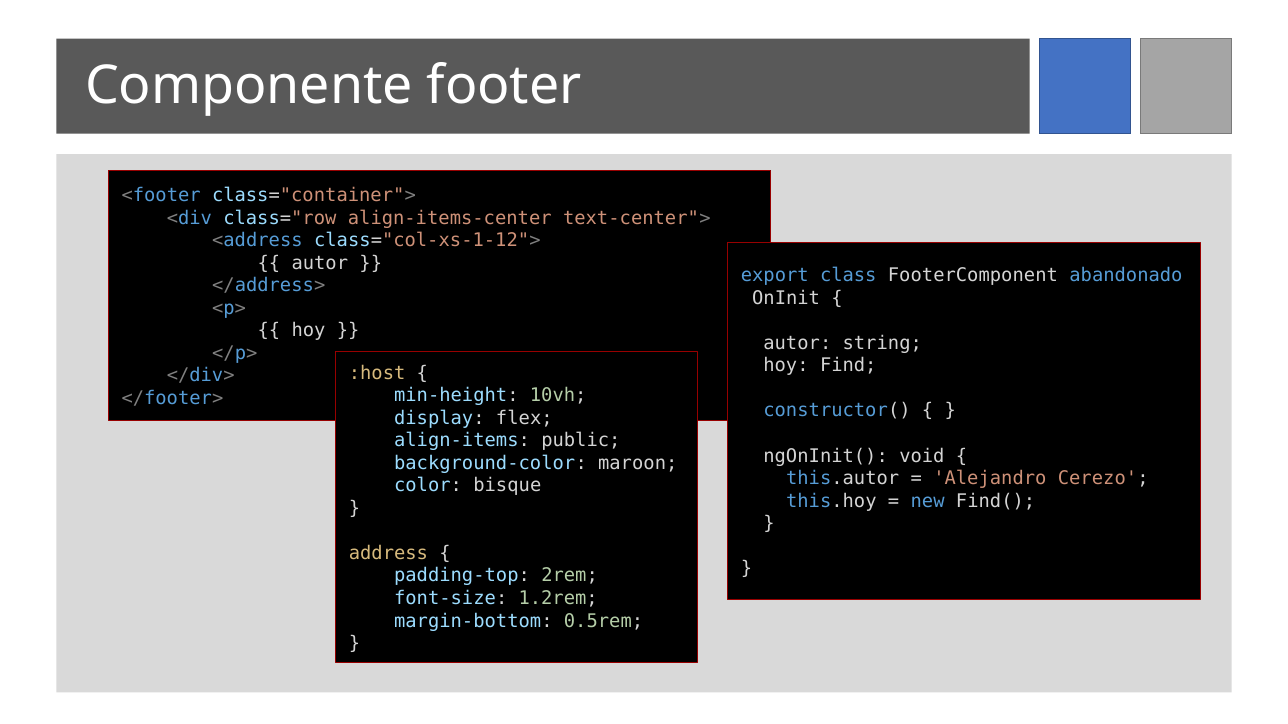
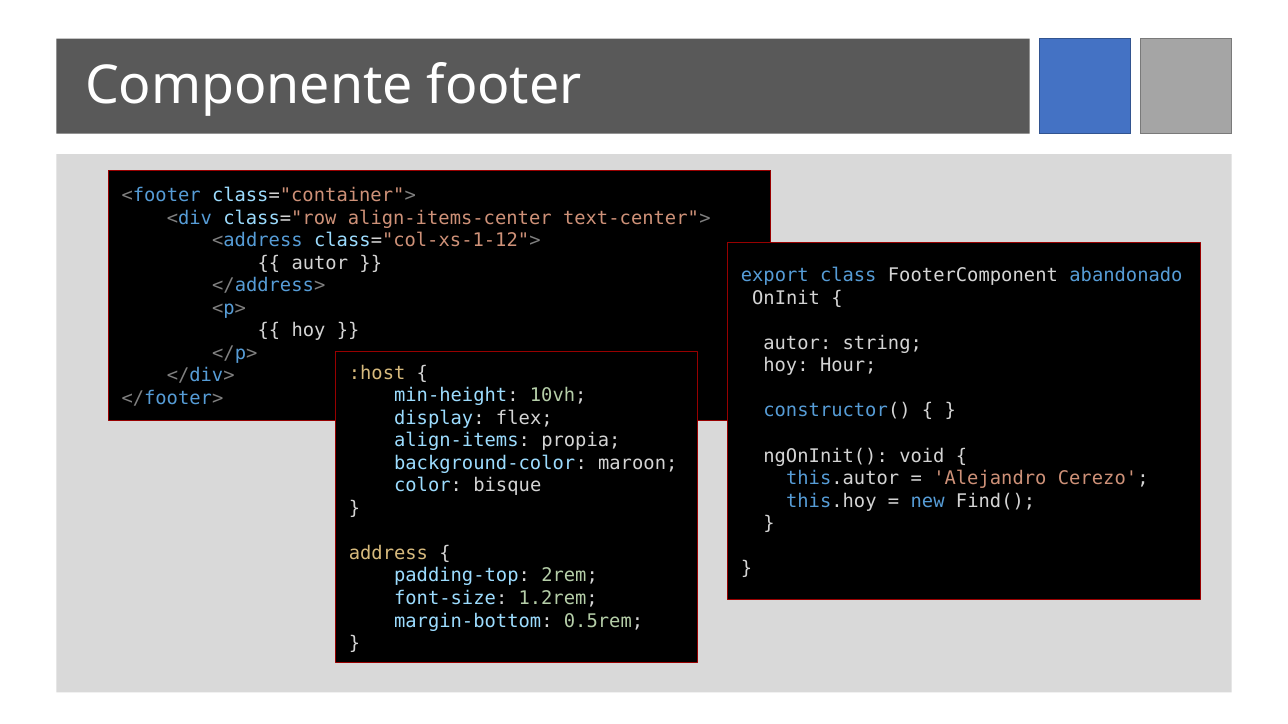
Find: Find -> Hour
public: public -> propia
